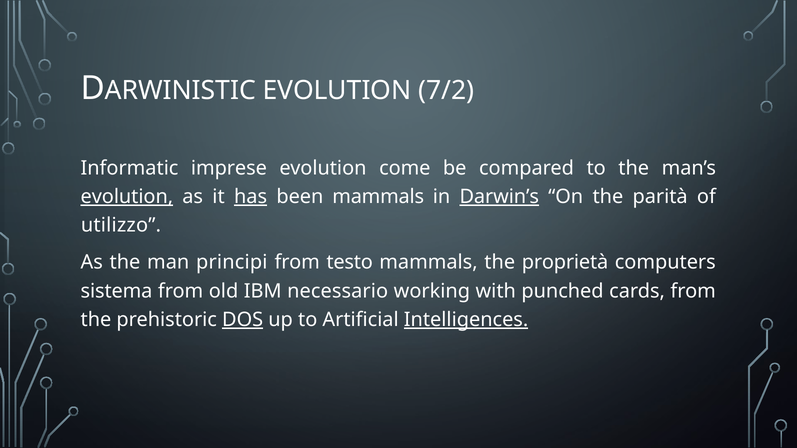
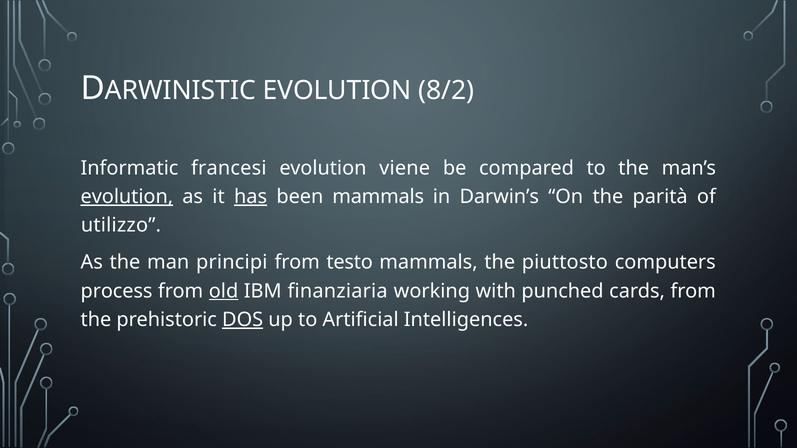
7/2: 7/2 -> 8/2
imprese: imprese -> francesi
come: come -> viene
Darwin’s underline: present -> none
proprietà: proprietà -> piuttosto
sistema: sistema -> process
old underline: none -> present
necessario: necessario -> finanziaria
Intelligences underline: present -> none
